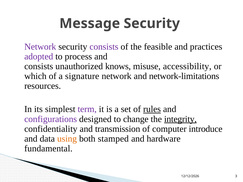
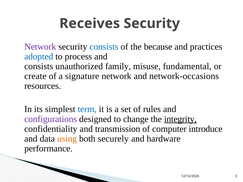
Message: Message -> Receives
consists at (104, 47) colour: purple -> blue
feasible: feasible -> because
adopted colour: purple -> blue
knows: knows -> family
accessibility: accessibility -> fundamental
which: which -> create
network-limitations: network-limitations -> network-occasions
term colour: purple -> blue
rules underline: present -> none
stamped: stamped -> securely
fundamental: fundamental -> performance
